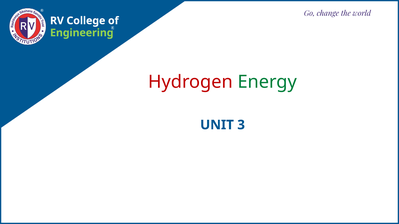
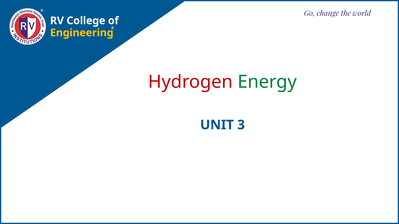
Engineering colour: light green -> yellow
